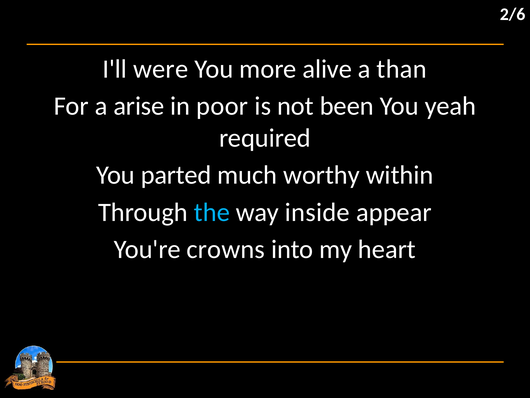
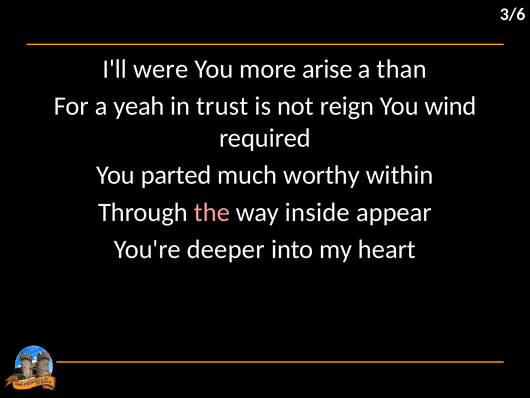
2/6: 2/6 -> 3/6
alive: alive -> arise
arise: arise -> yeah
poor: poor -> trust
been: been -> reign
yeah: yeah -> wind
the colour: light blue -> pink
crowns: crowns -> deeper
